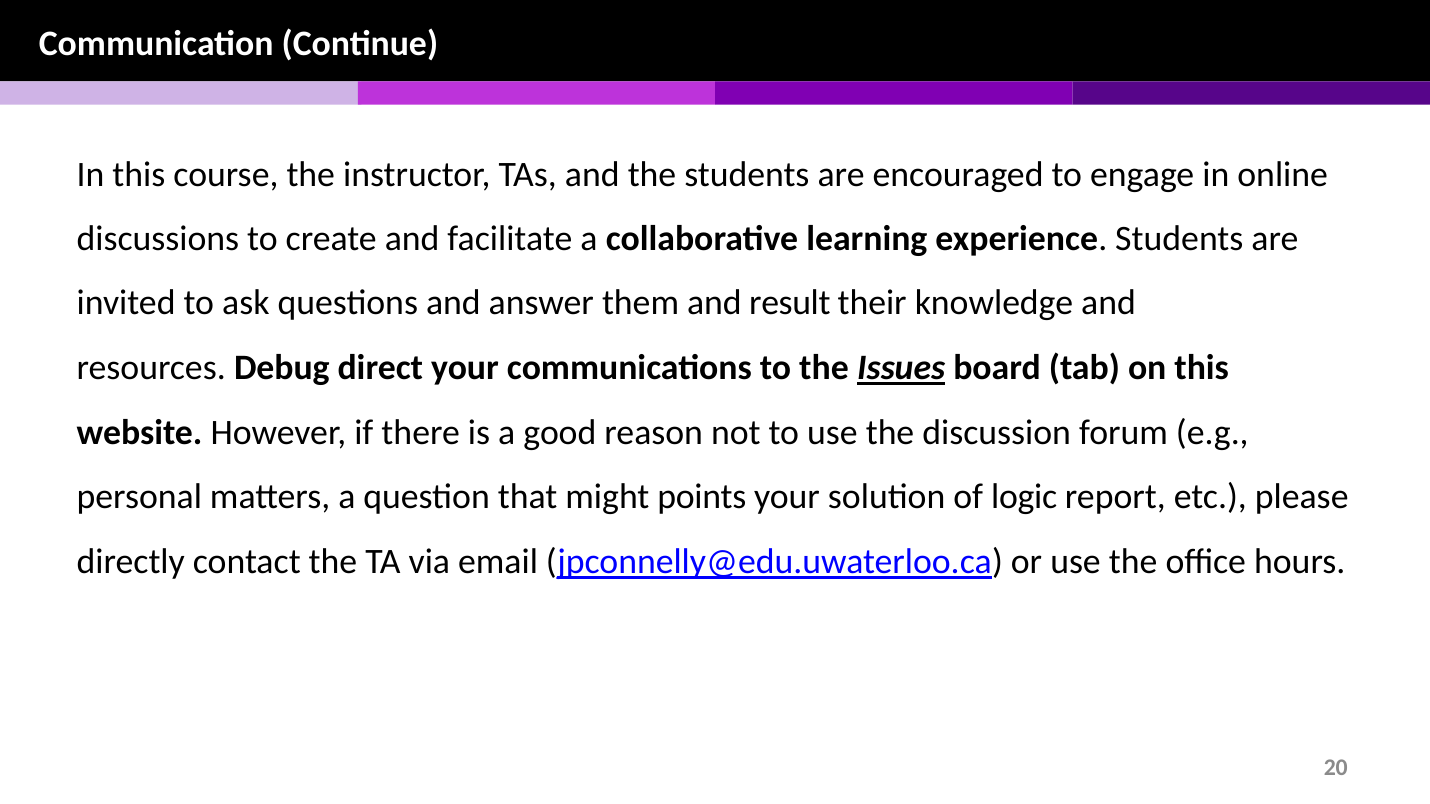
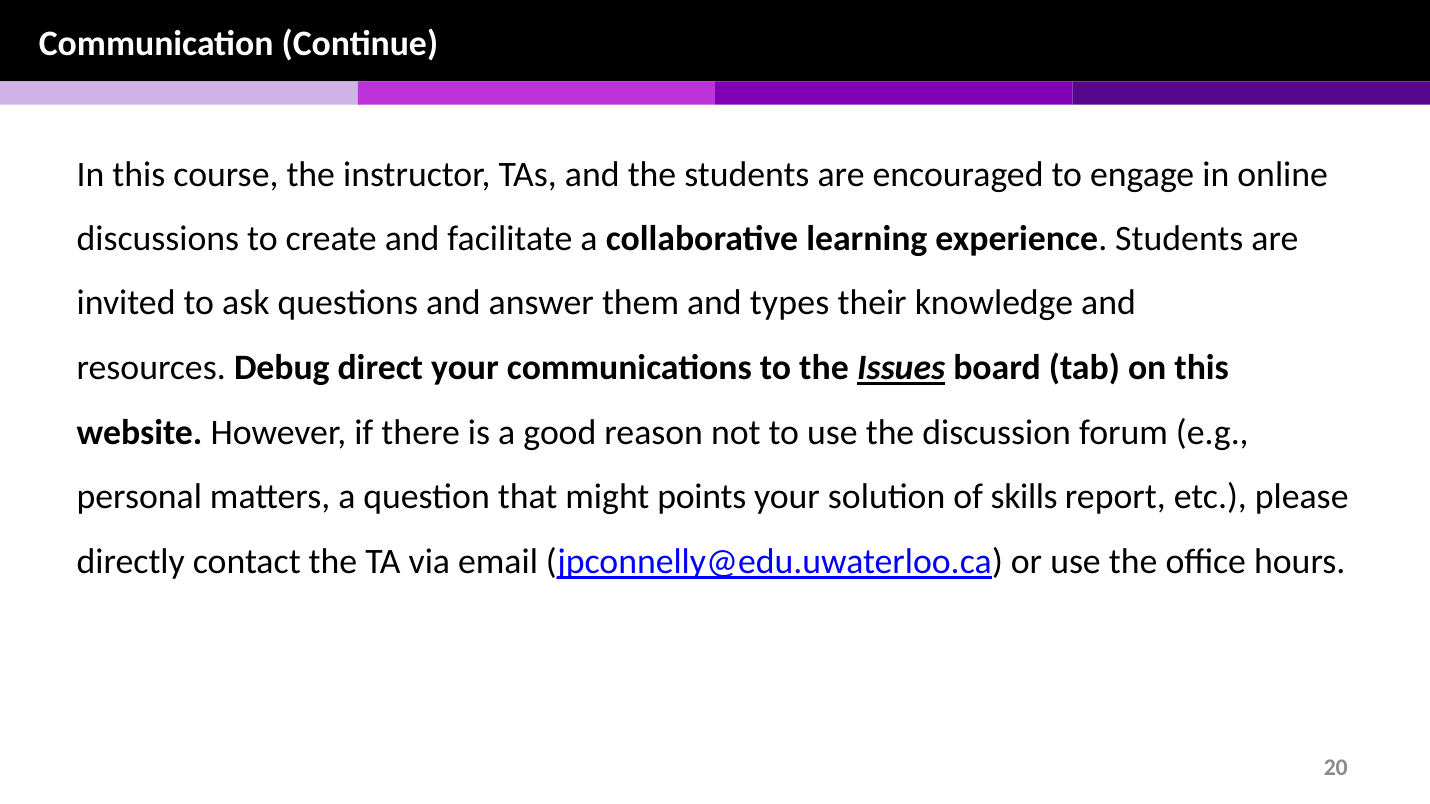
result: result -> types
logic: logic -> skills
